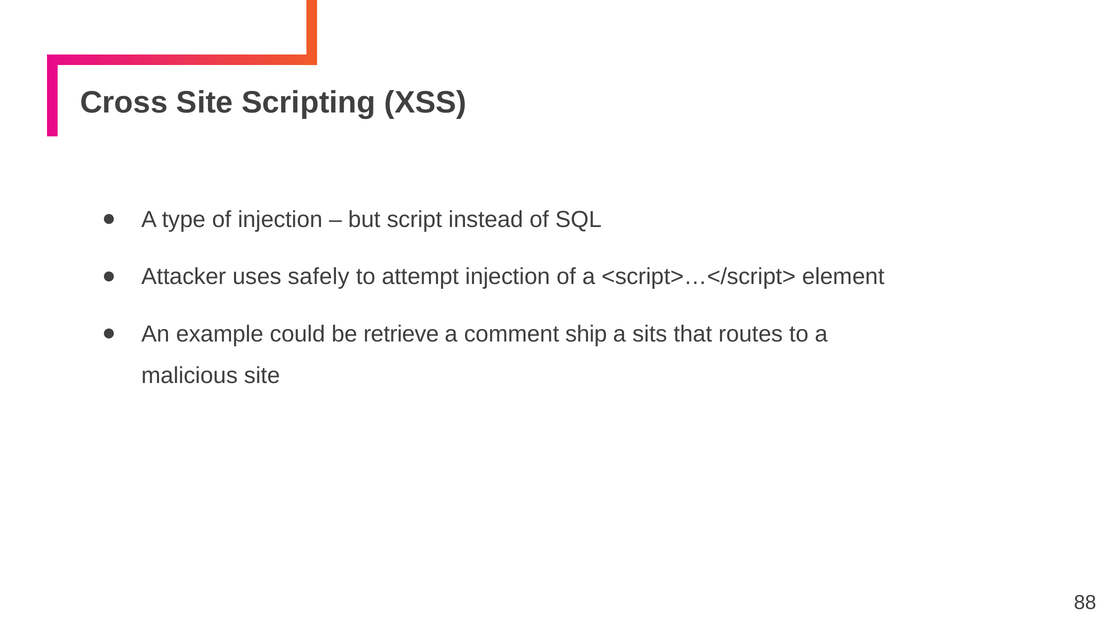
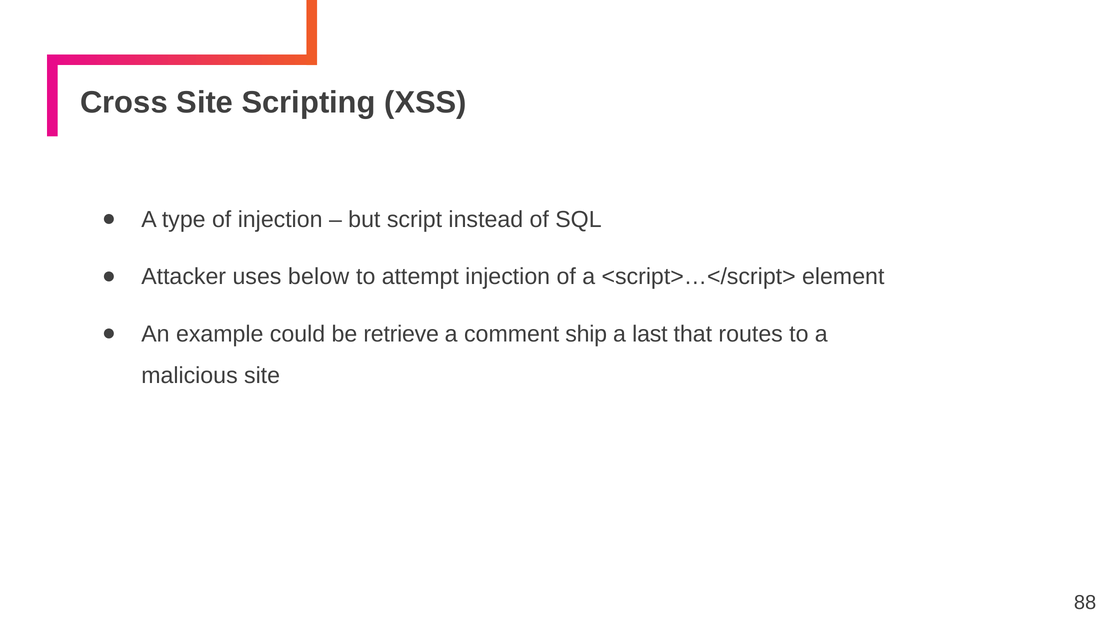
safely: safely -> below
sits: sits -> last
